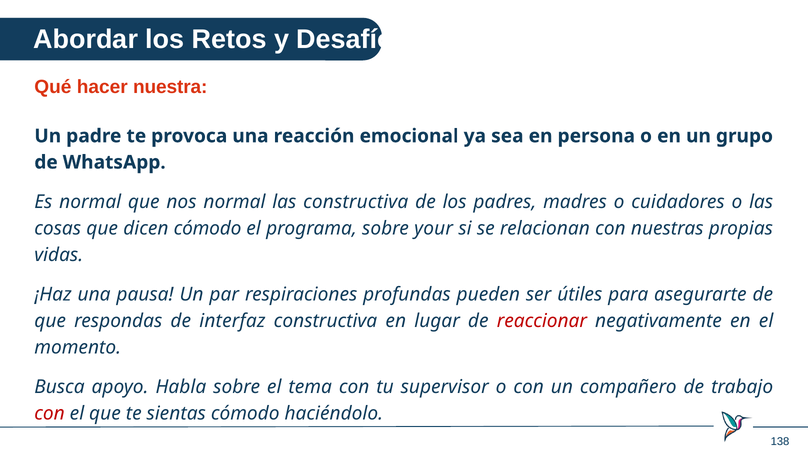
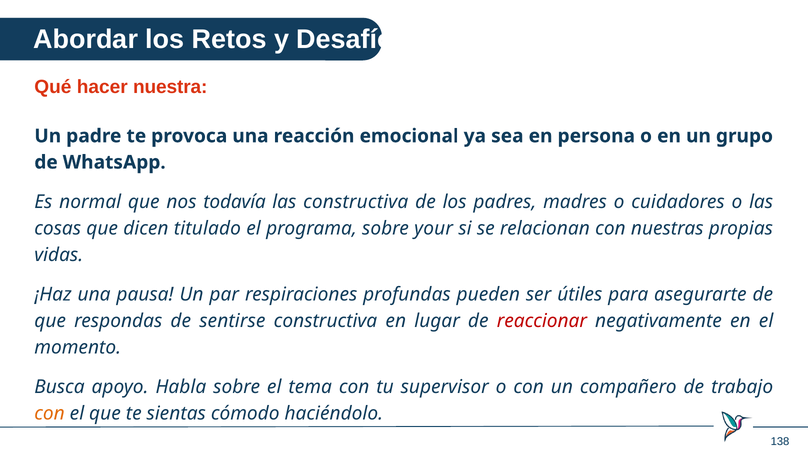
nos normal: normal -> todavía
dicen cómodo: cómodo -> titulado
interfaz: interfaz -> sentirse
con at (50, 413) colour: red -> orange
